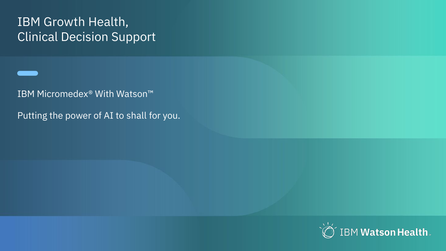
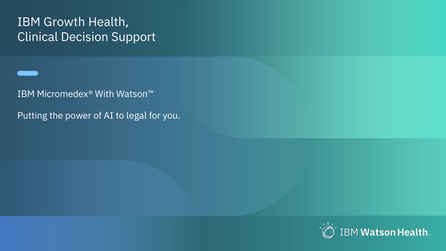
shall: shall -> legal
